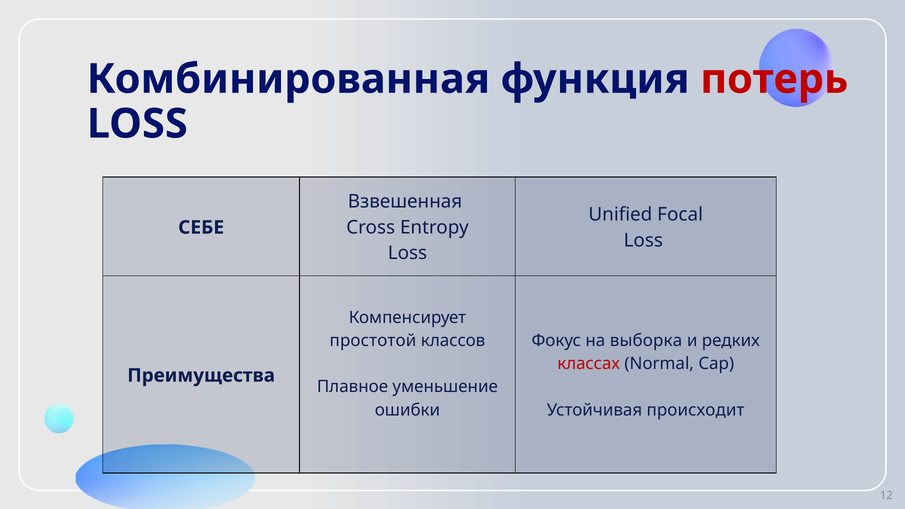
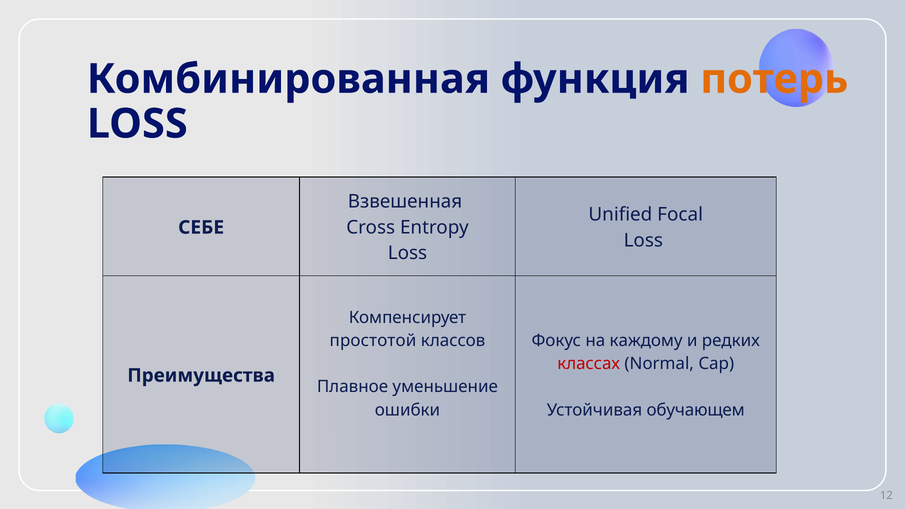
потерь colour: red -> orange
выборка: выборка -> каждому
происходит: происходит -> обучающем
